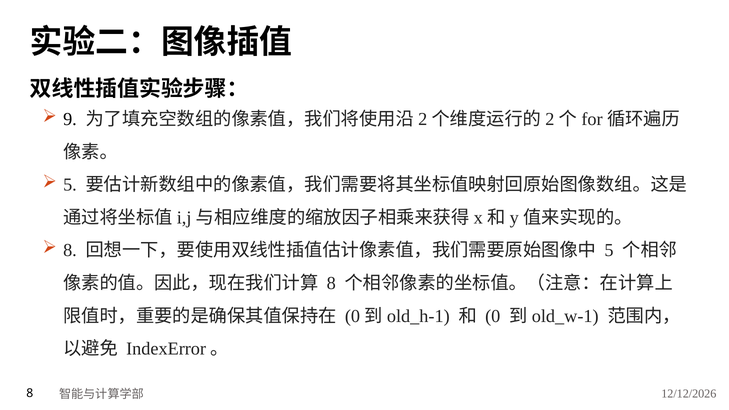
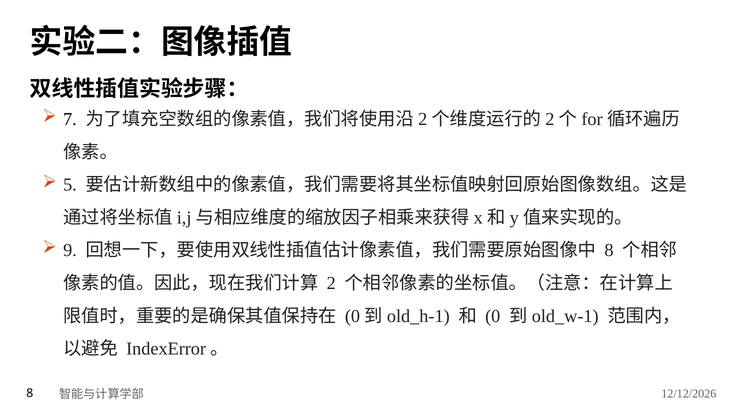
9: 9 -> 7
8 at (70, 250): 8 -> 9
5 at (609, 250): 5 -> 8
8 at (331, 283): 8 -> 2
